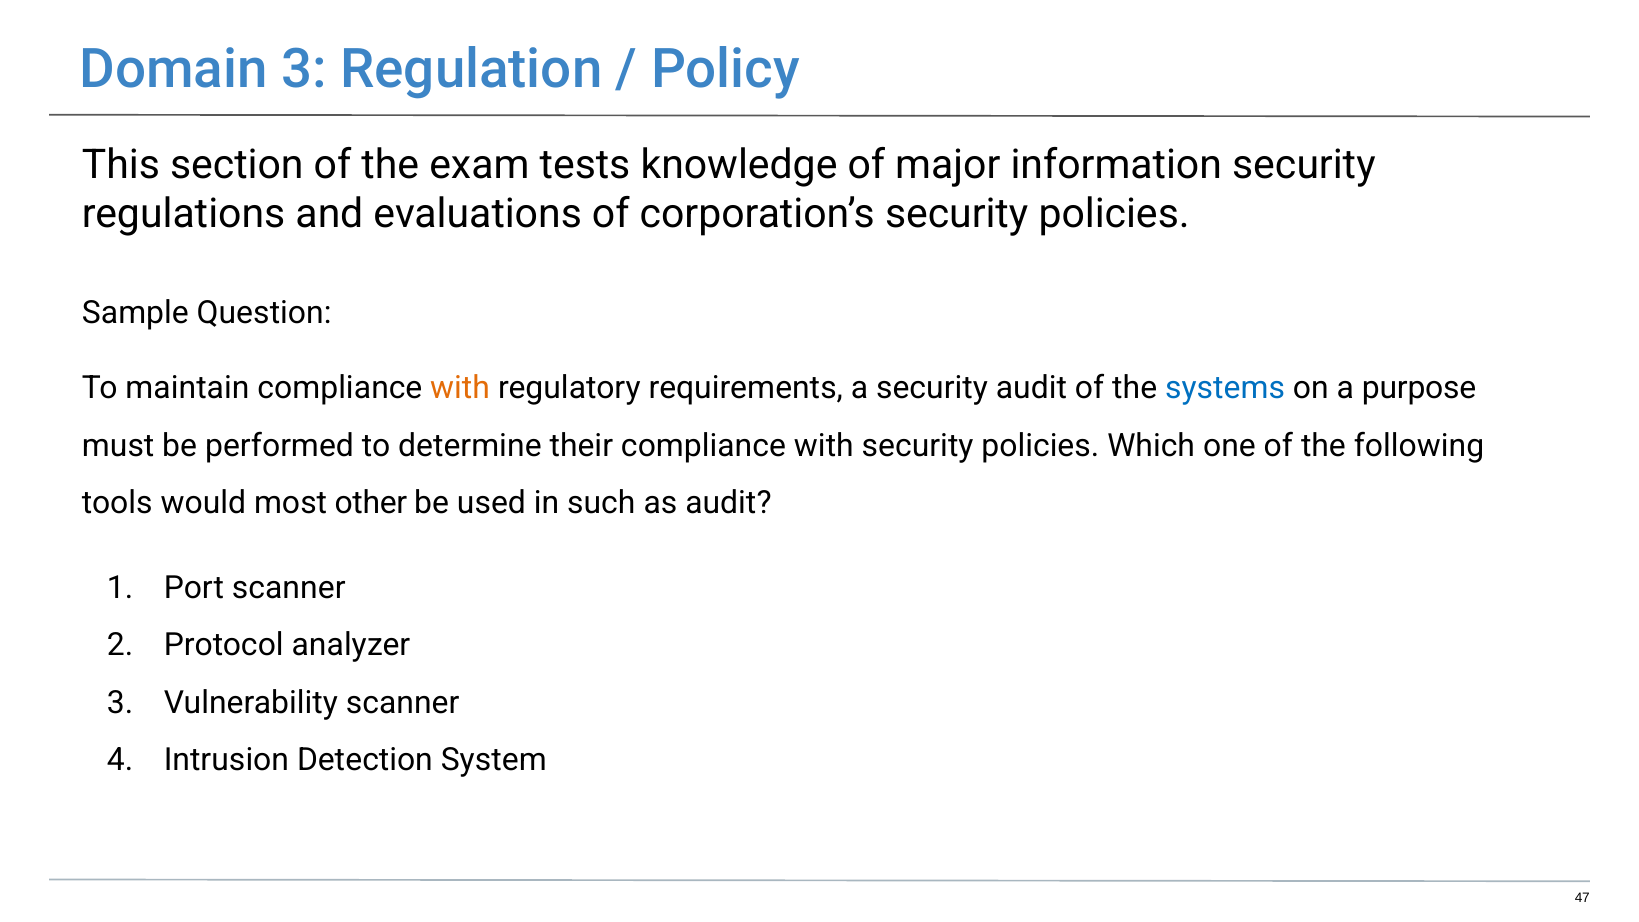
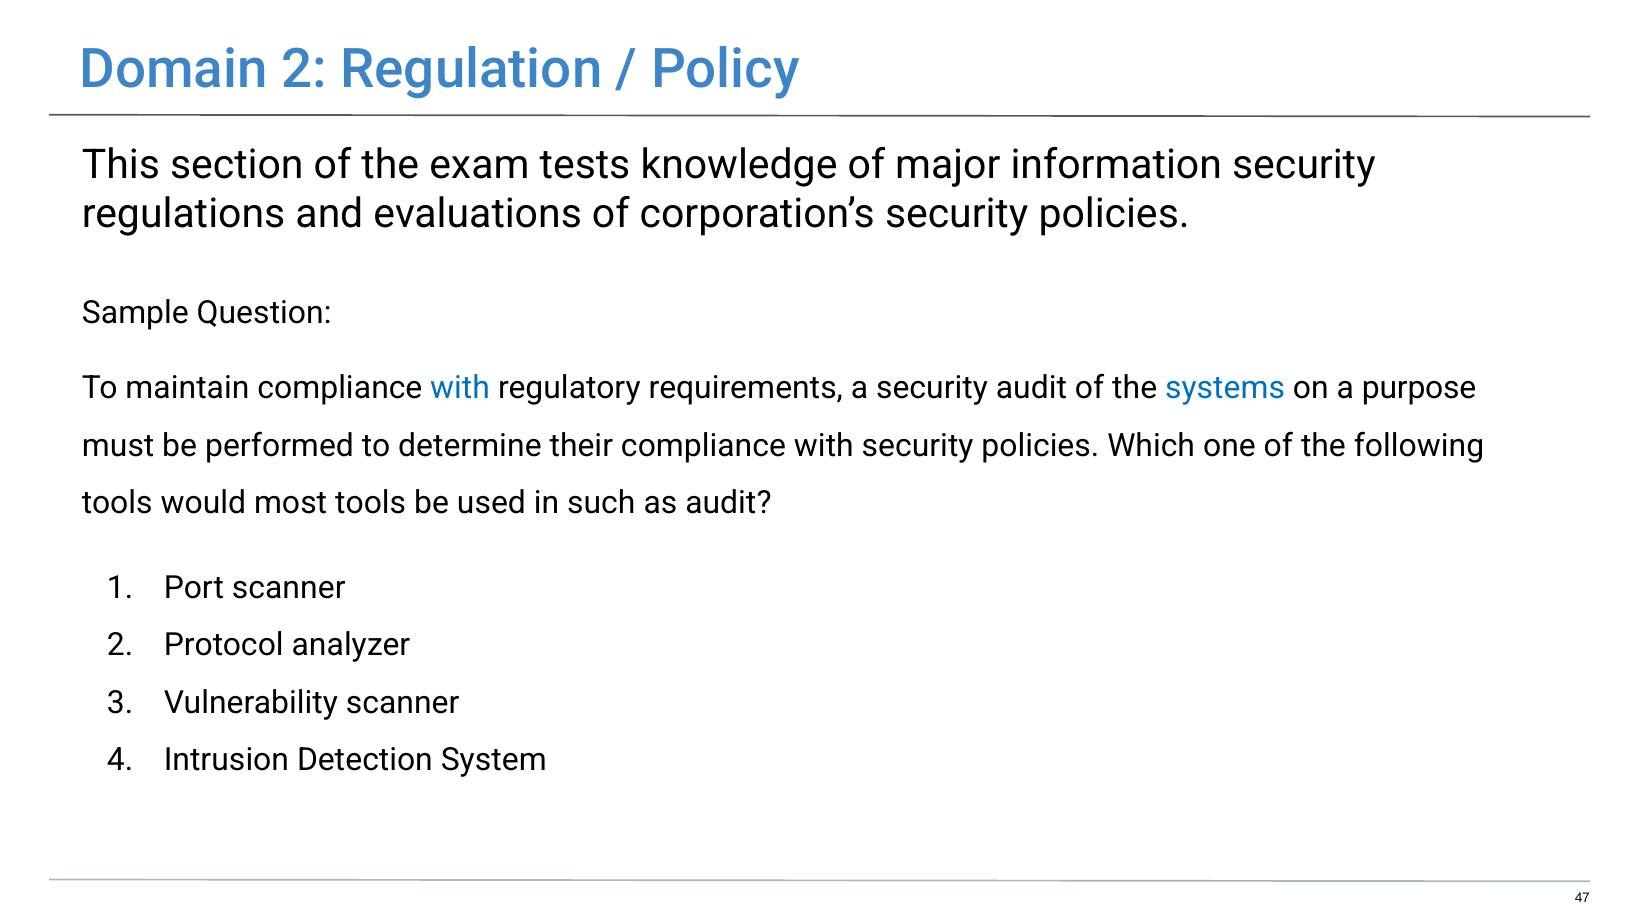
Domain 3: 3 -> 2
with at (460, 388) colour: orange -> blue
most other: other -> tools
